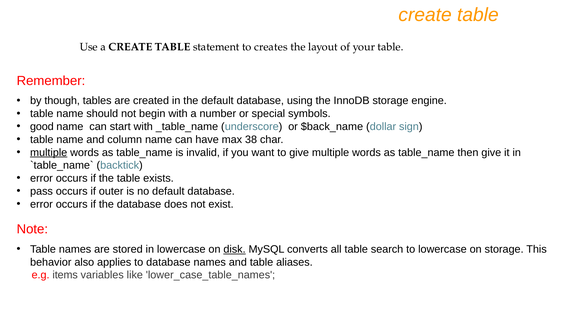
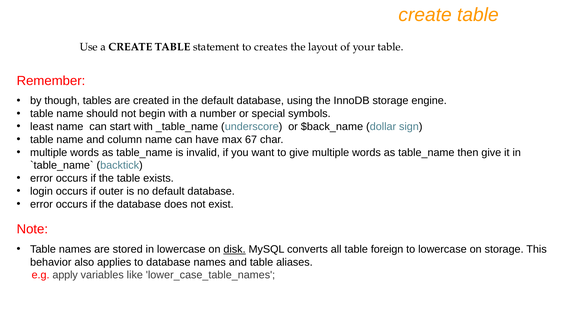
good: good -> least
38: 38 -> 67
multiple at (49, 153) underline: present -> none
pass: pass -> login
search: search -> foreign
items: items -> apply
